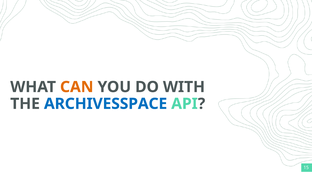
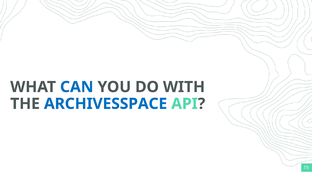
CAN colour: orange -> blue
